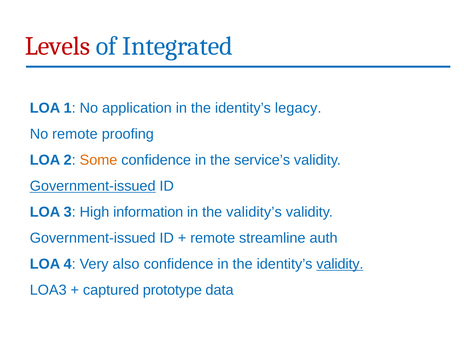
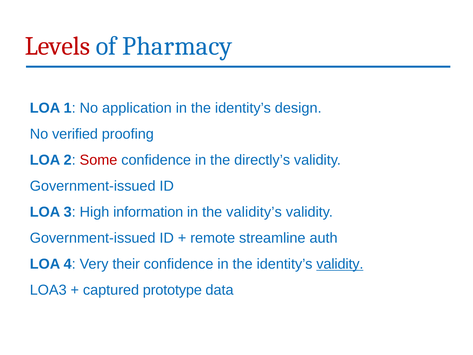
Integrated: Integrated -> Pharmacy
legacy: legacy -> design
No remote: remote -> verified
Some colour: orange -> red
service’s: service’s -> directly’s
Government-issued at (93, 186) underline: present -> none
also: also -> their
